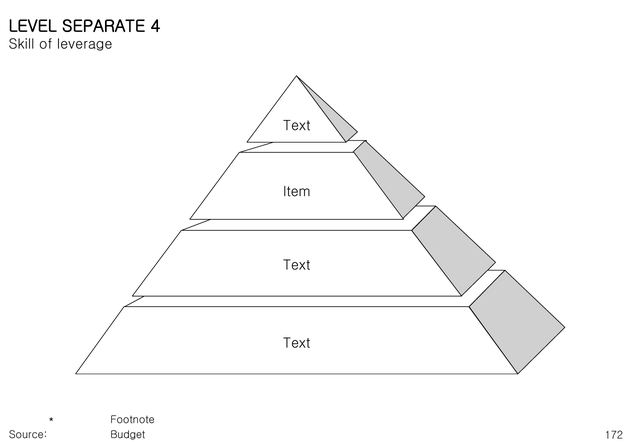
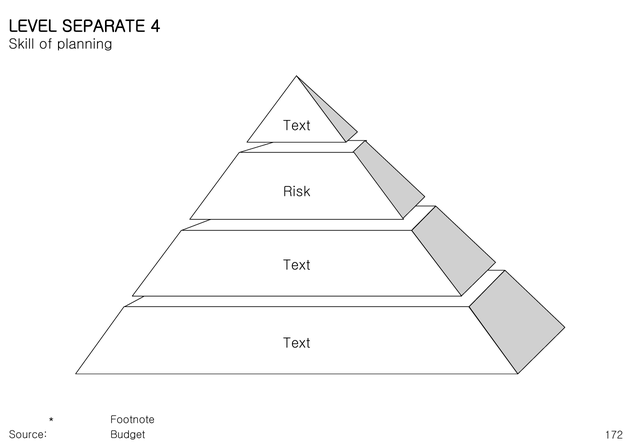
leverage: leverage -> planning
Item: Item -> Risk
